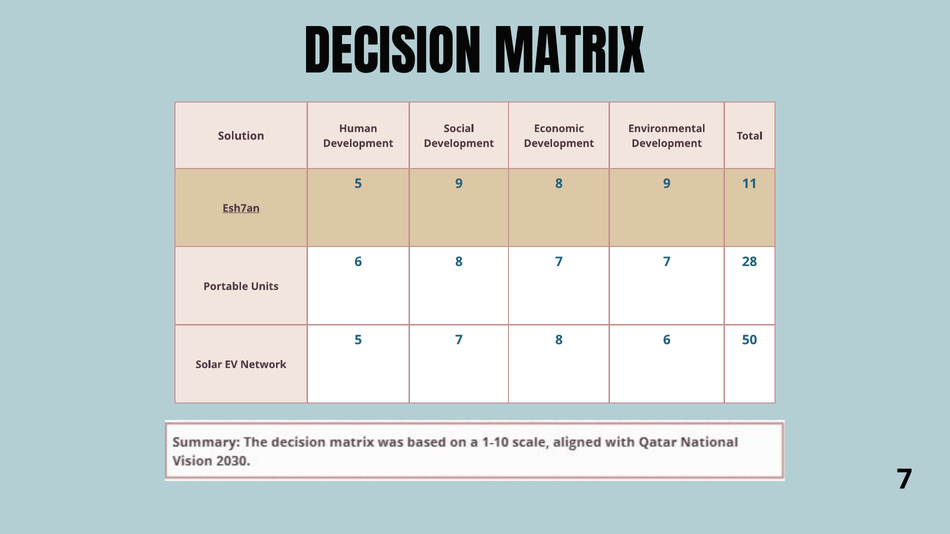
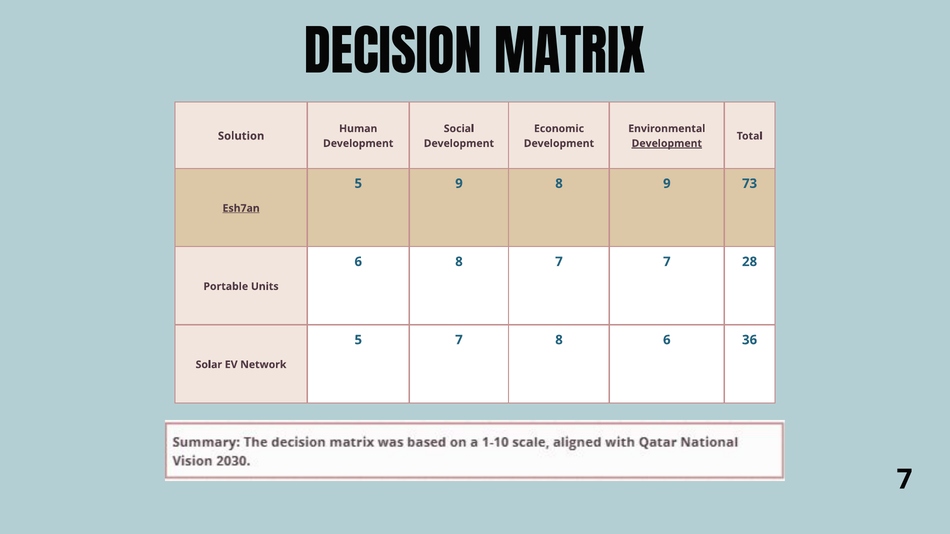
Development at (667, 144) underline: none -> present
11: 11 -> 73
50: 50 -> 36
